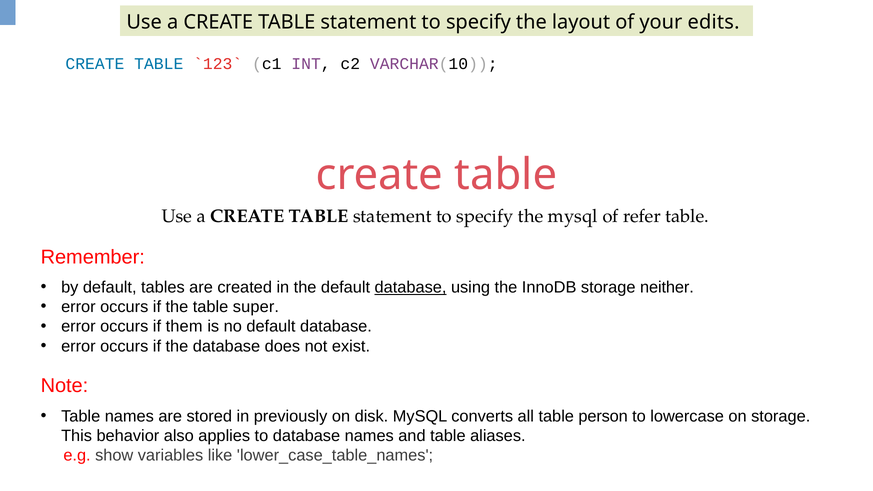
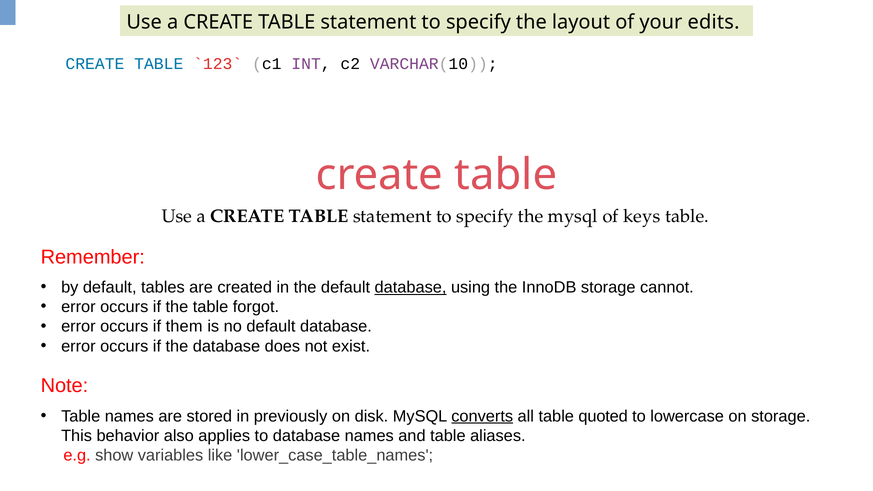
refer: refer -> keys
neither: neither -> cannot
super: super -> forgot
converts underline: none -> present
person: person -> quoted
